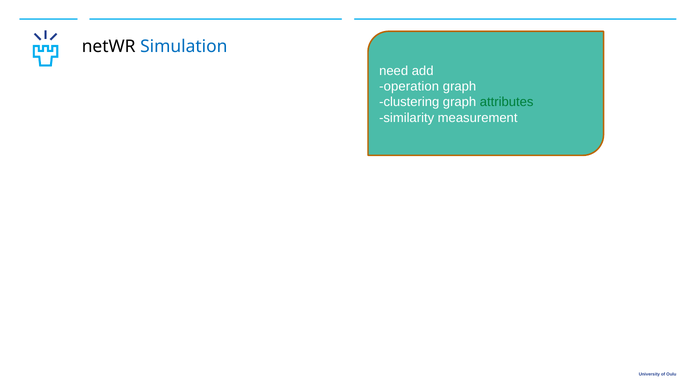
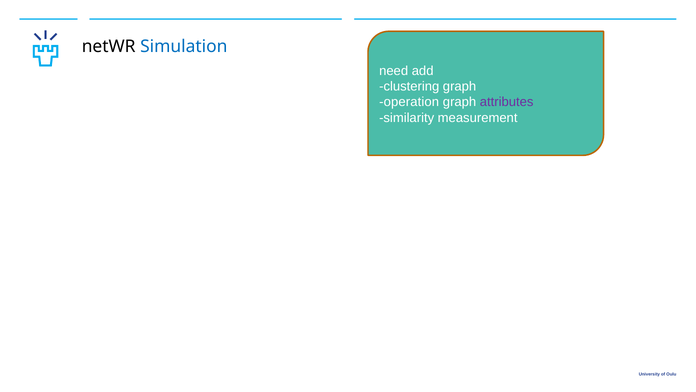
operation: operation -> clustering
clustering: clustering -> operation
attributes colour: green -> purple
